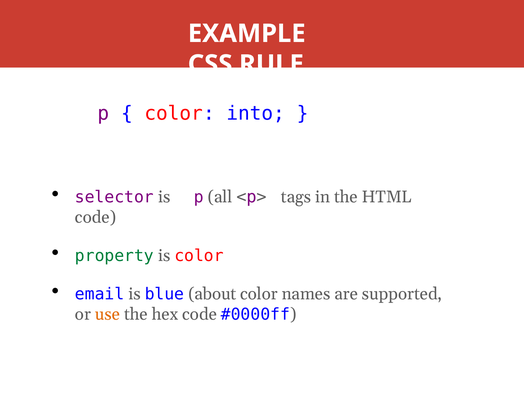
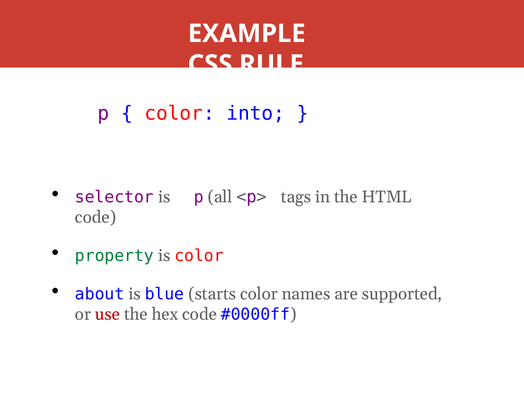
email: email -> about
about: about -> starts
use colour: orange -> red
